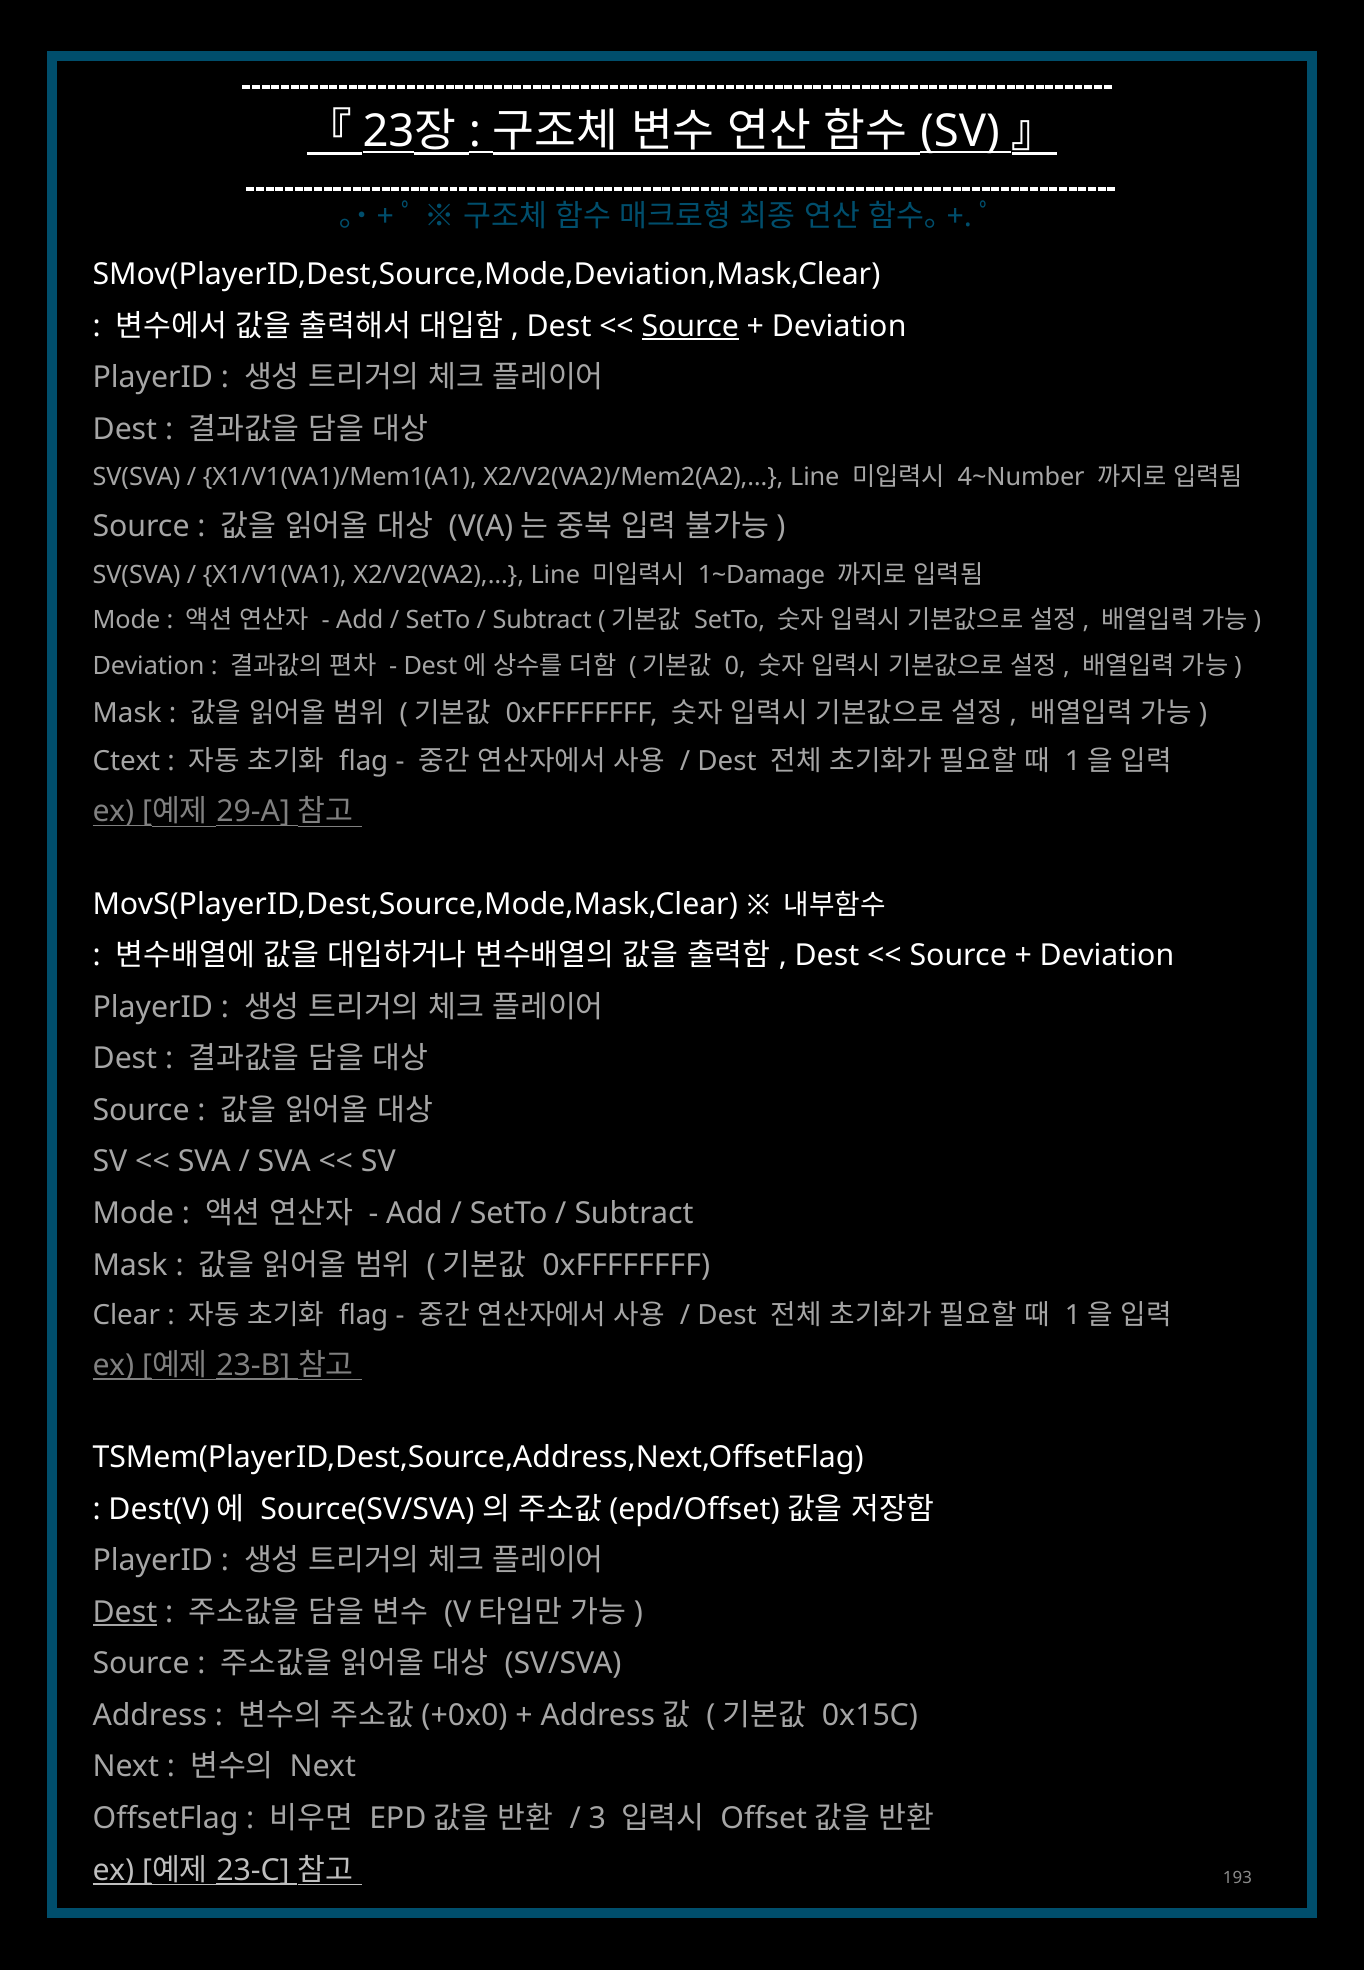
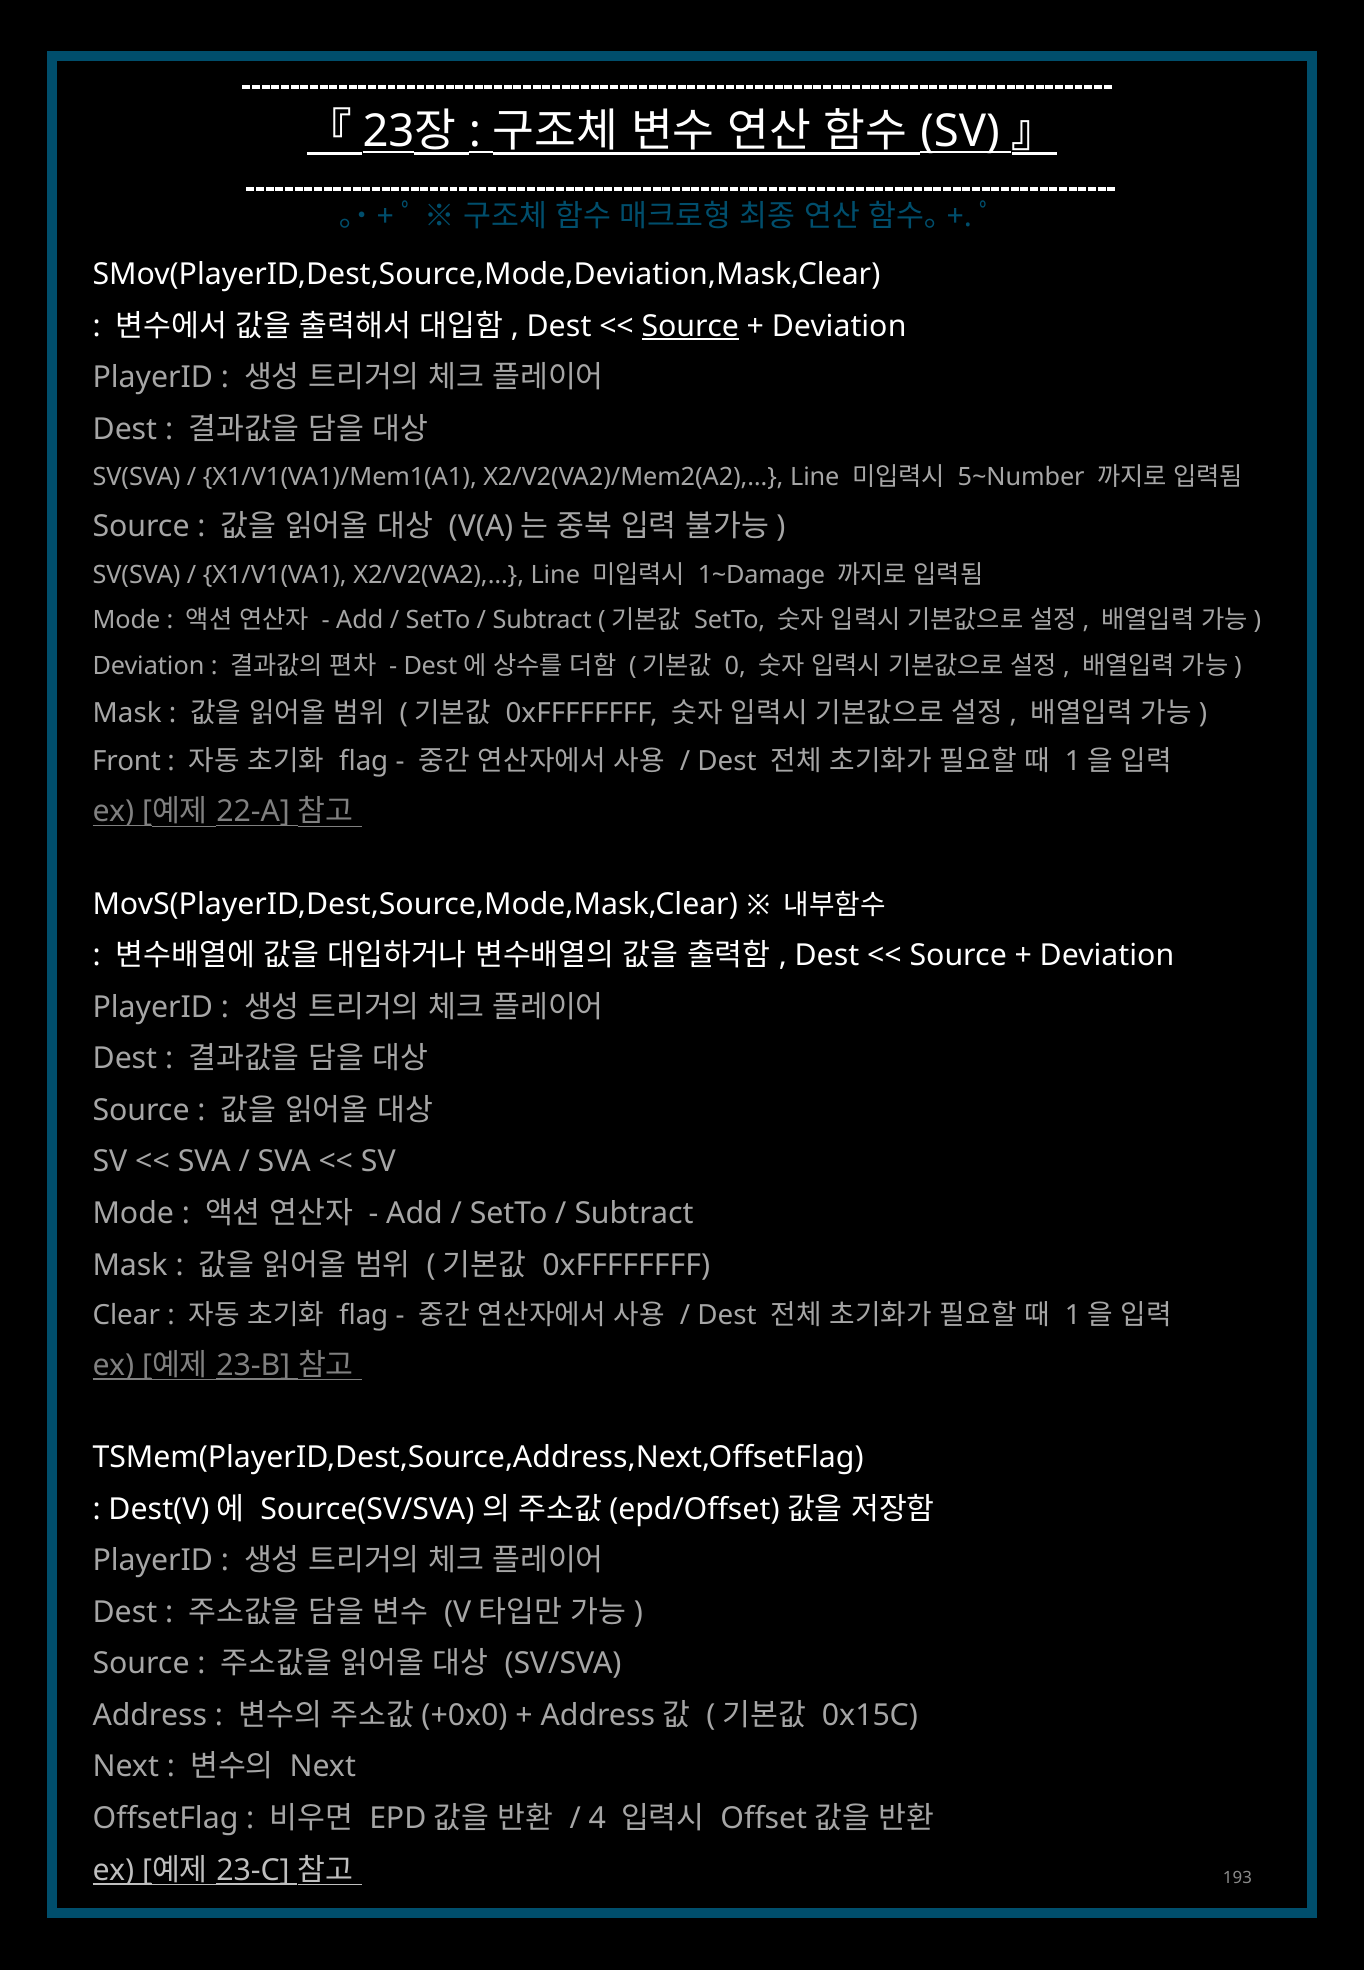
4~Number: 4~Number -> 5~Number
Ctext: Ctext -> Front
29-A: 29-A -> 22-A
Dest at (125, 1612) underline: present -> none
3: 3 -> 4
